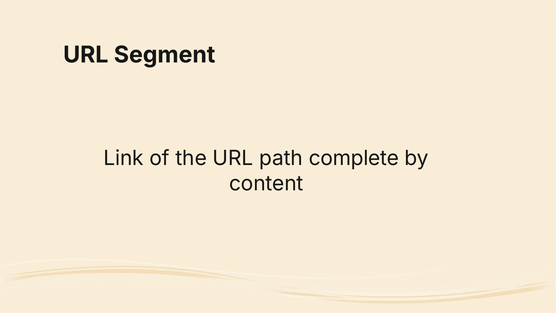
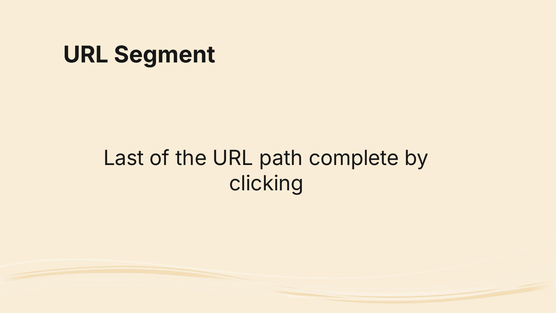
Link: Link -> Last
content: content -> clicking
